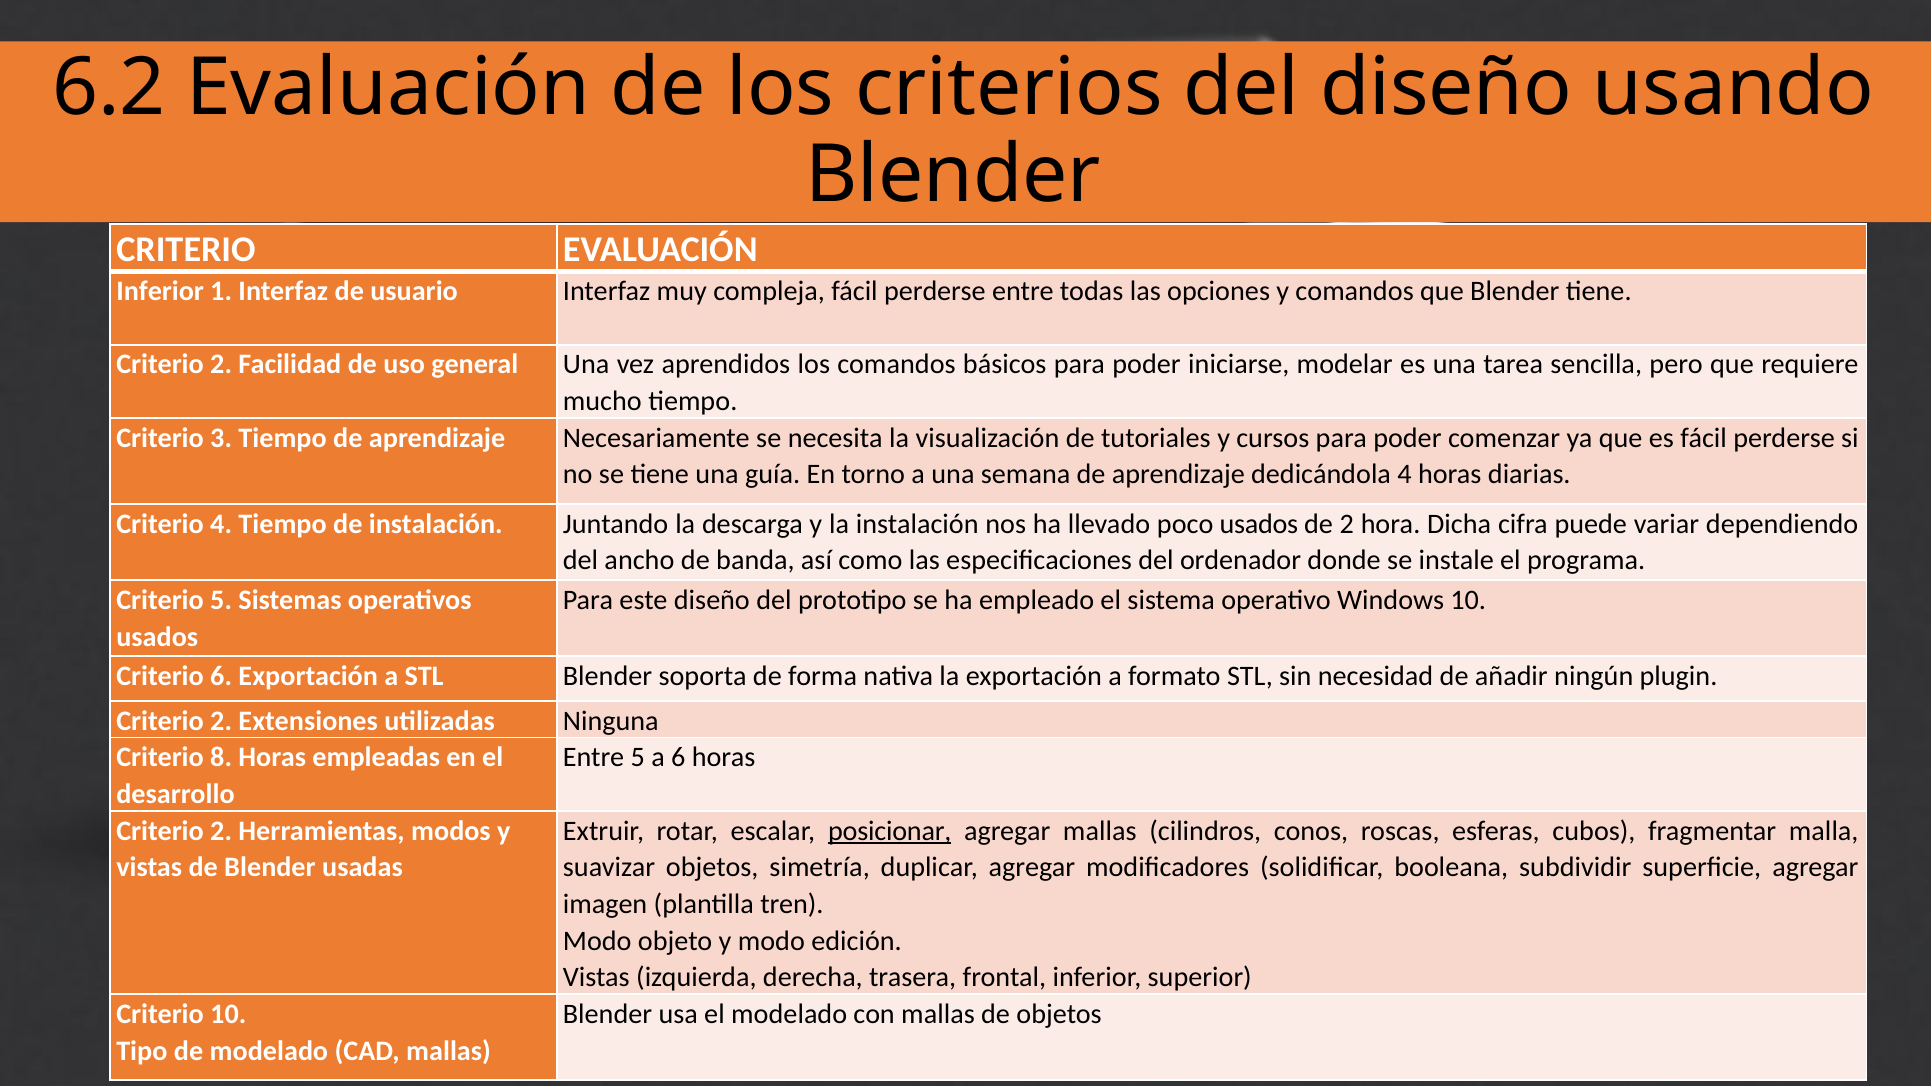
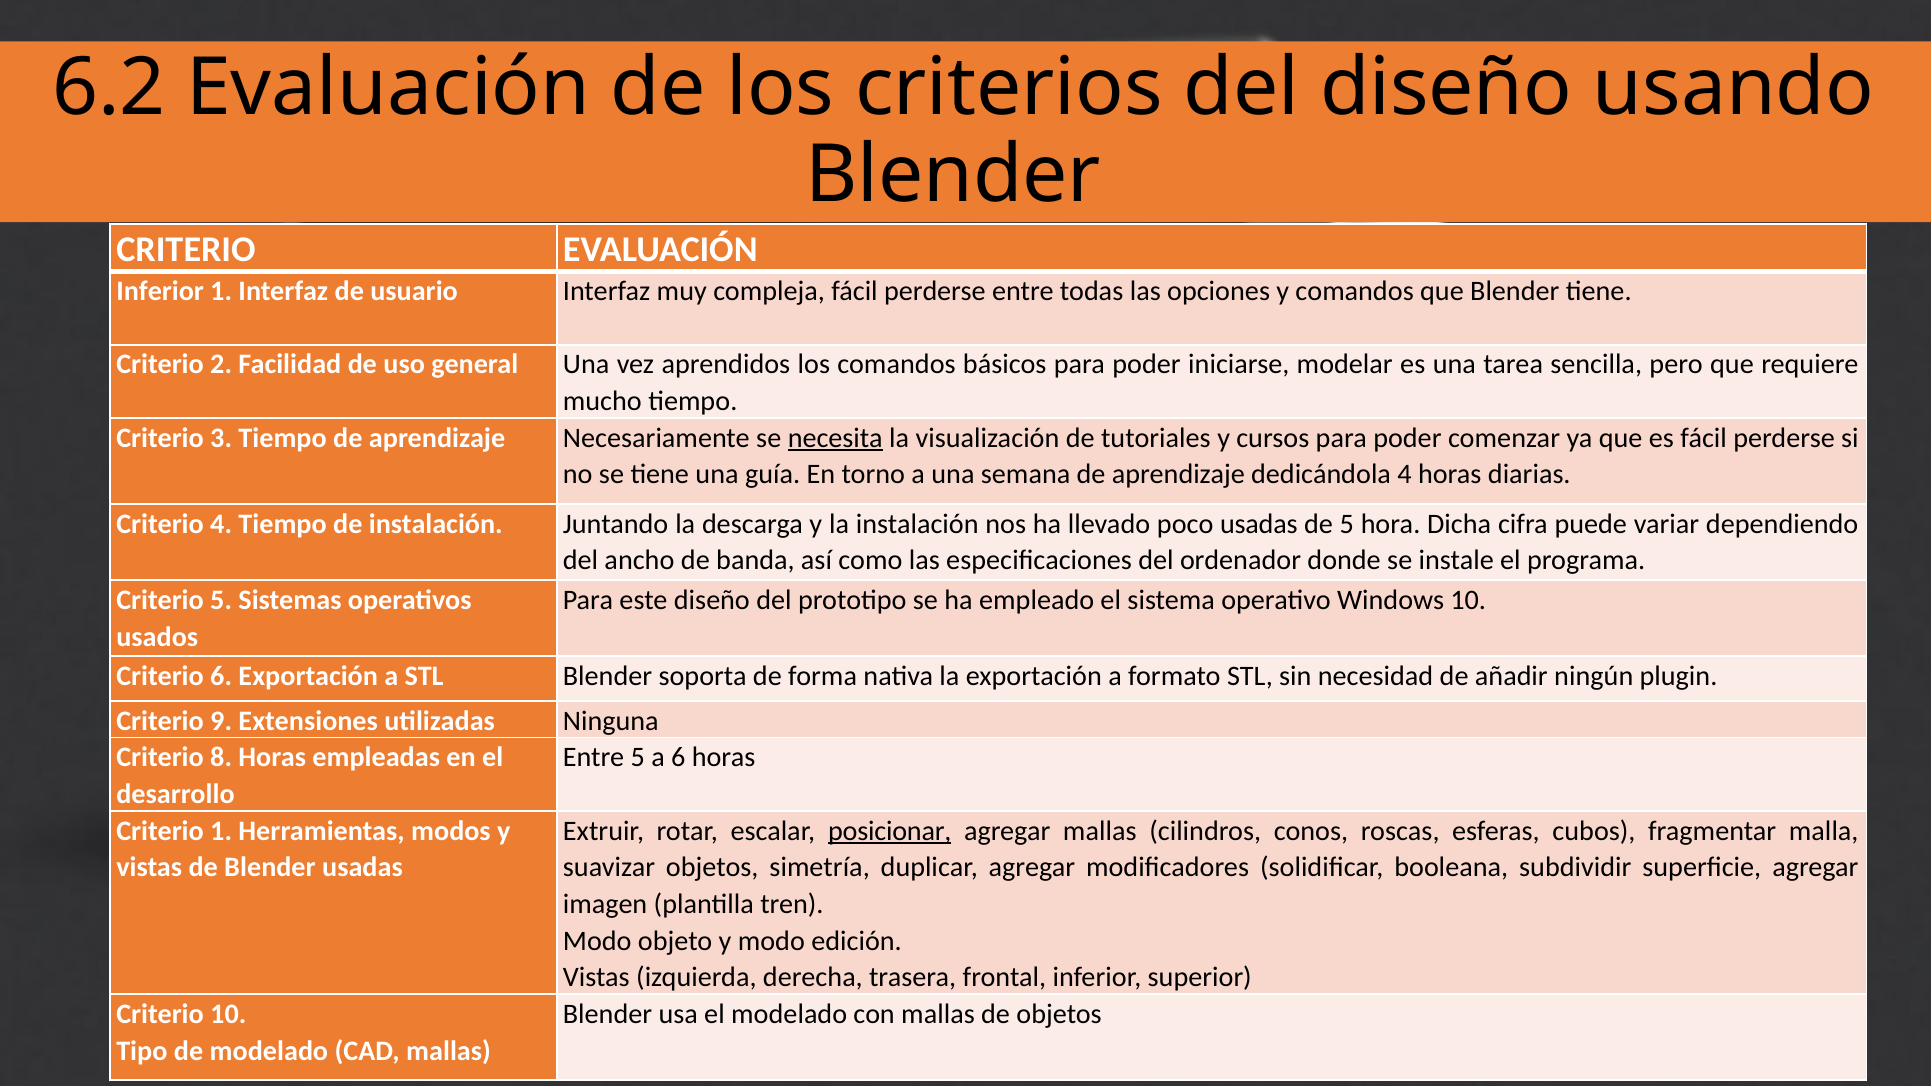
necesita underline: none -> present
poco usados: usados -> usadas
de 2: 2 -> 5
2 at (221, 721): 2 -> 9
2 at (221, 831): 2 -> 1
